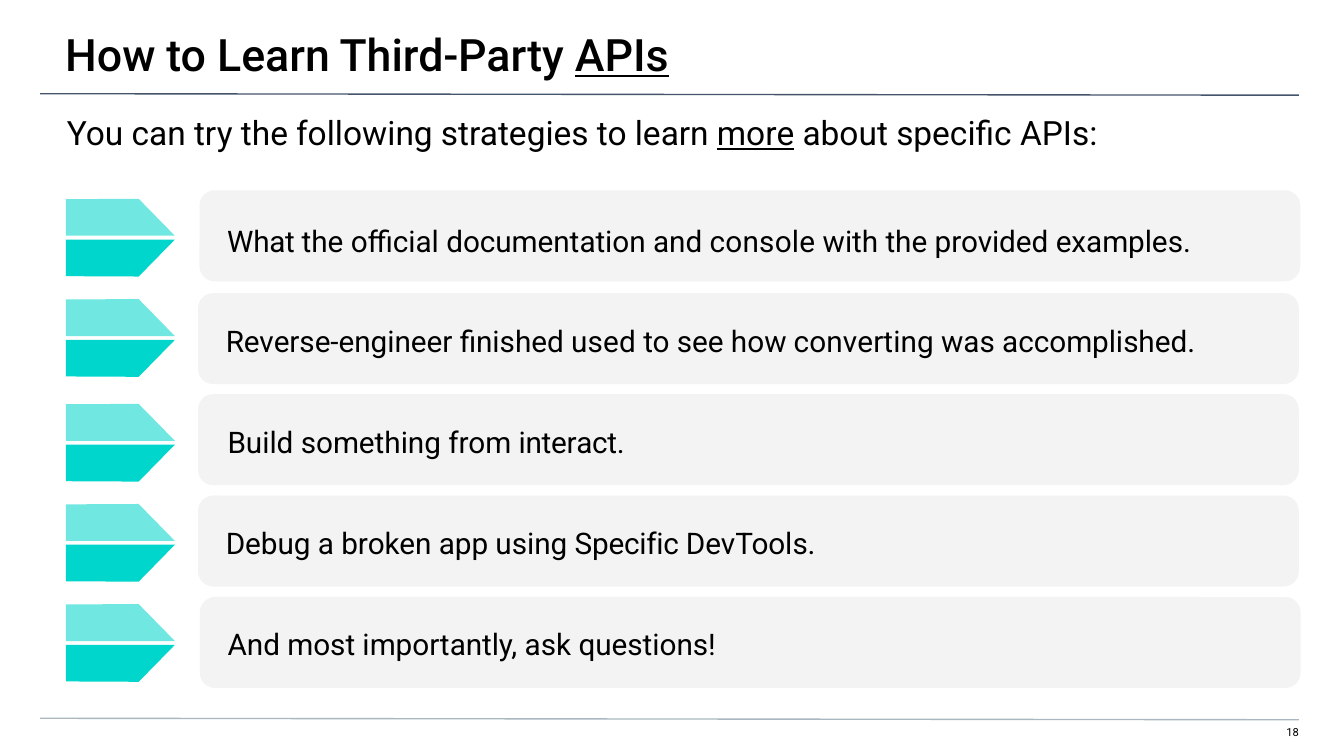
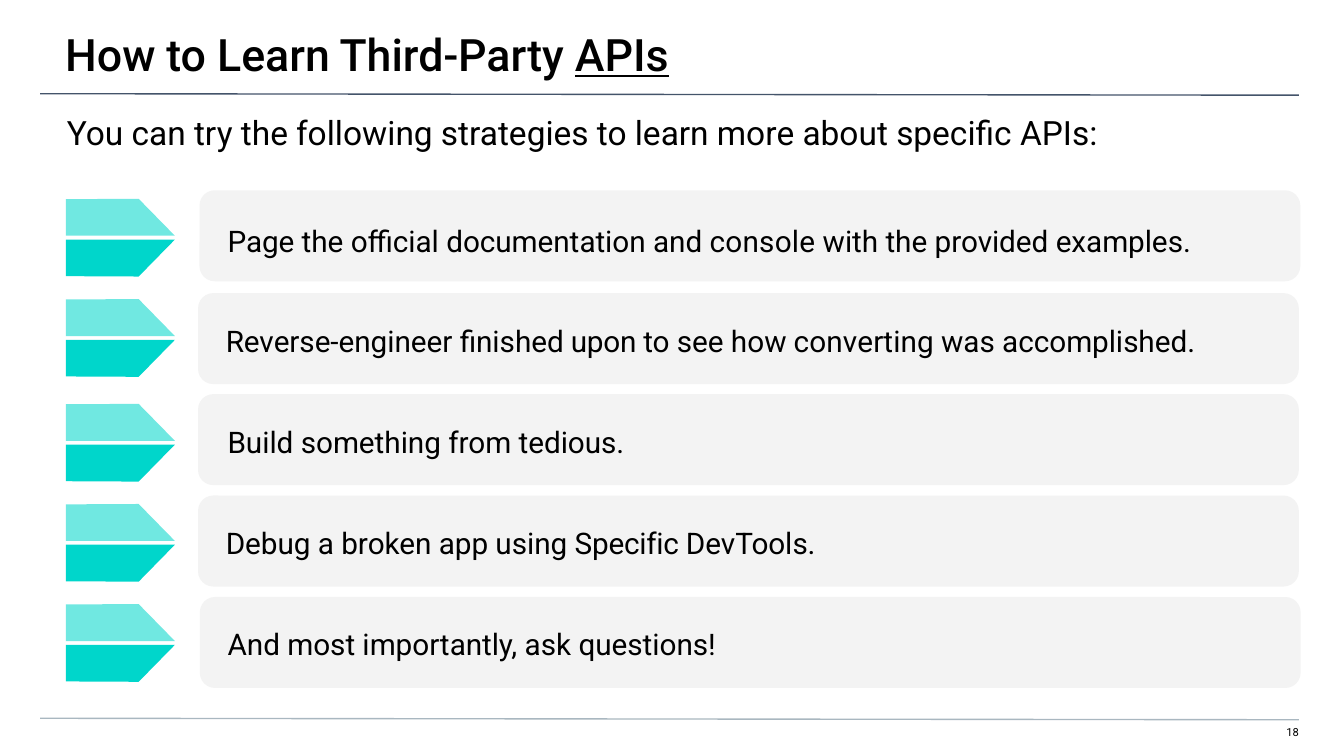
more underline: present -> none
What: What -> Page
used: used -> upon
interact: interact -> tedious
